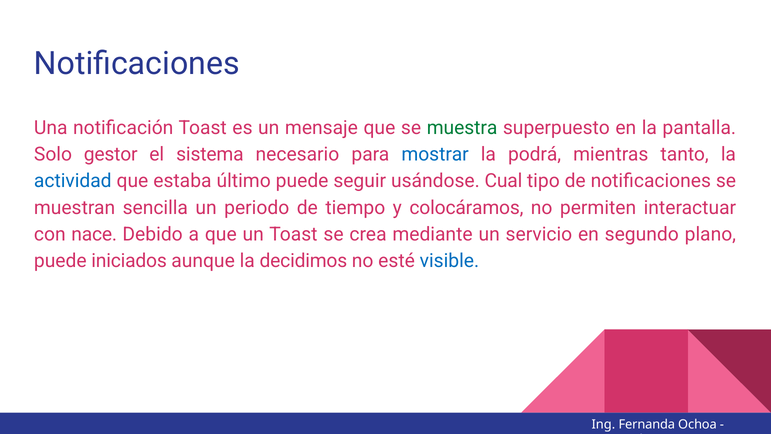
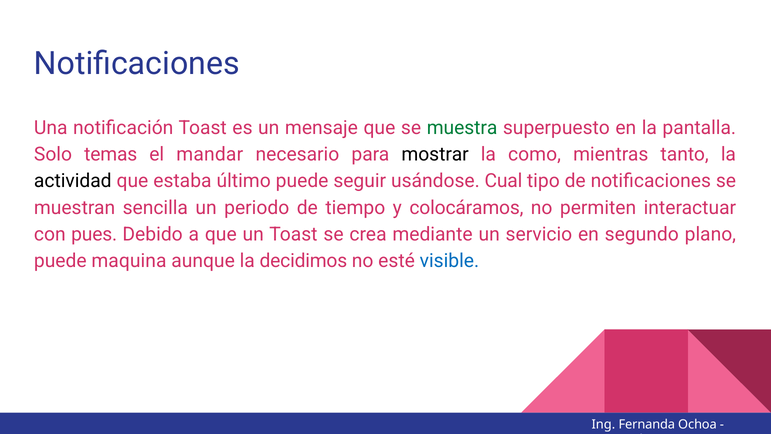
gestor: gestor -> temas
sistema: sistema -> mandar
mostrar colour: blue -> black
podrá: podrá -> como
actividad colour: blue -> black
nace: nace -> pues
iniciados: iniciados -> maquina
